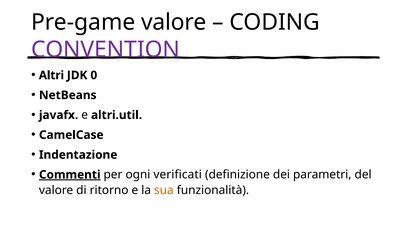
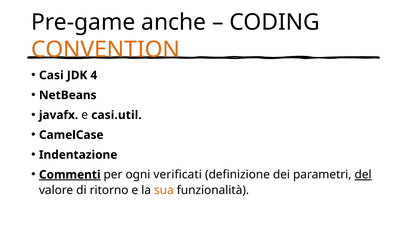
Pre-game valore: valore -> anche
CONVENTION colour: purple -> orange
Altri: Altri -> Casi
0: 0 -> 4
altri.util: altri.util -> casi.util
del underline: none -> present
